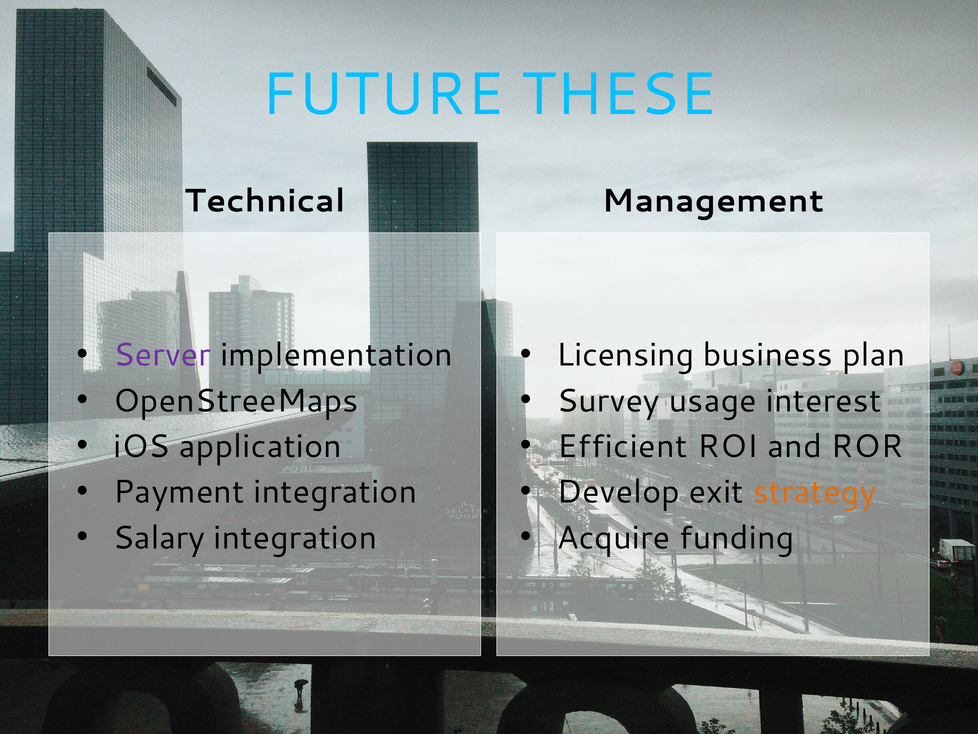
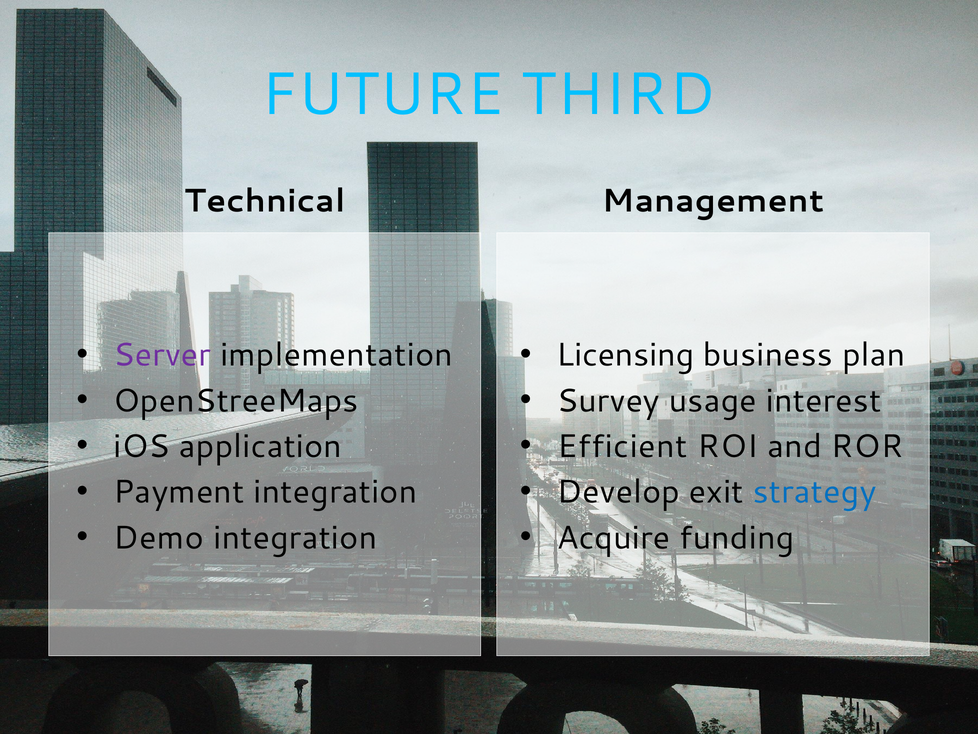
THESE: THESE -> THIRD
strategy colour: orange -> blue
Salary: Salary -> Demo
